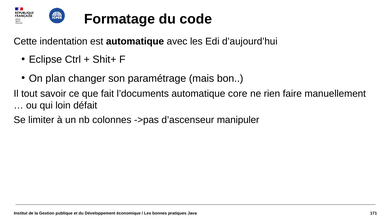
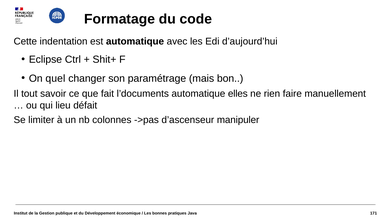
plan: plan -> quel
core: core -> elles
loin: loin -> lieu
